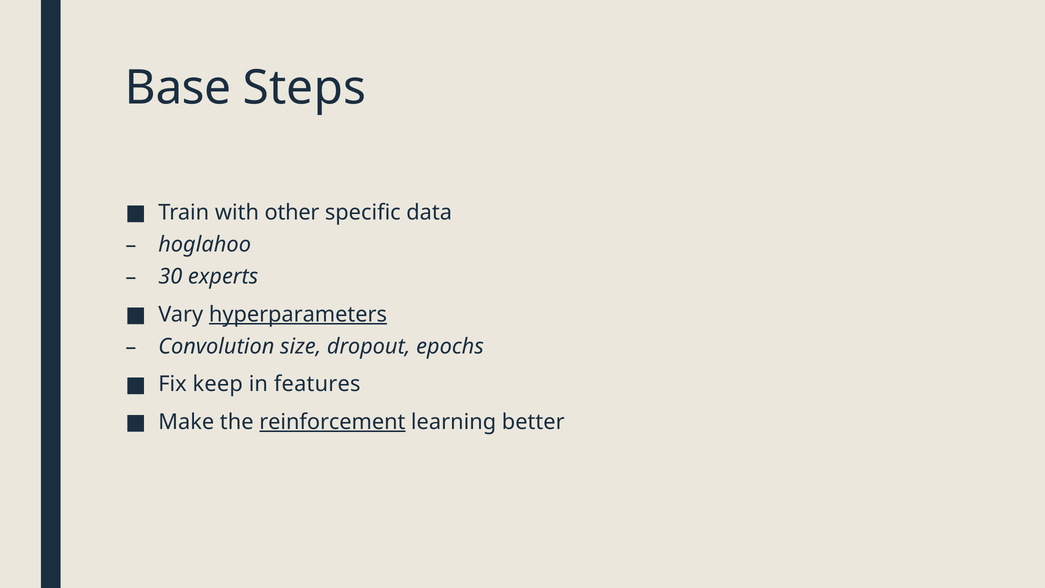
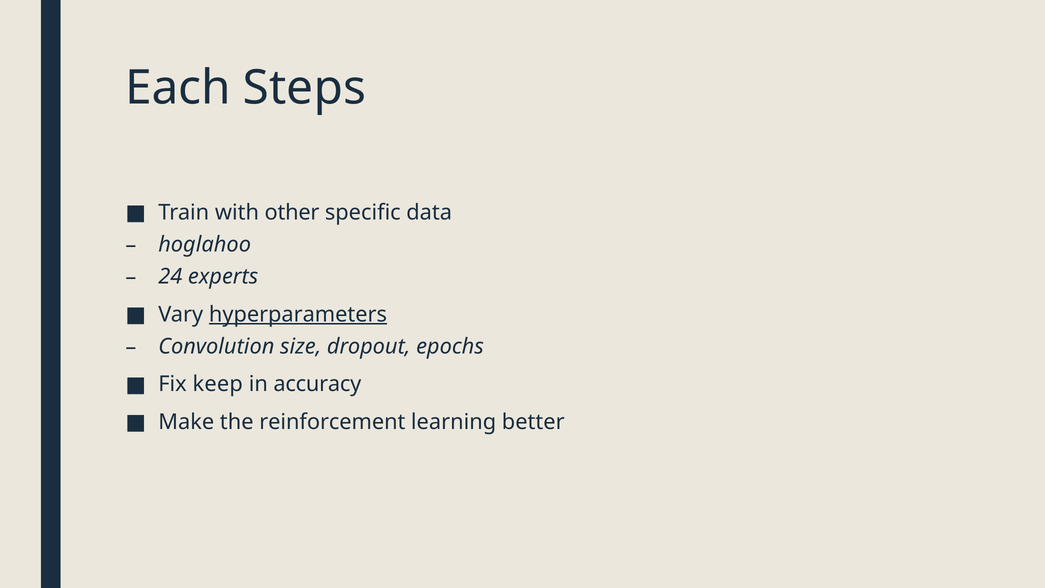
Base: Base -> Each
30: 30 -> 24
features: features -> accuracy
reinforcement underline: present -> none
